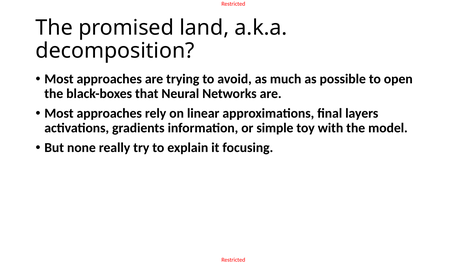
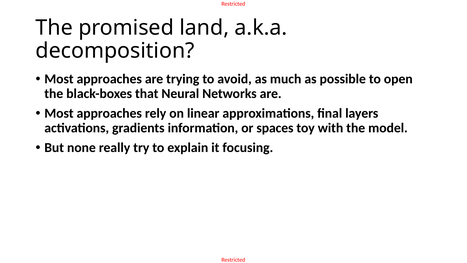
simple: simple -> spaces
